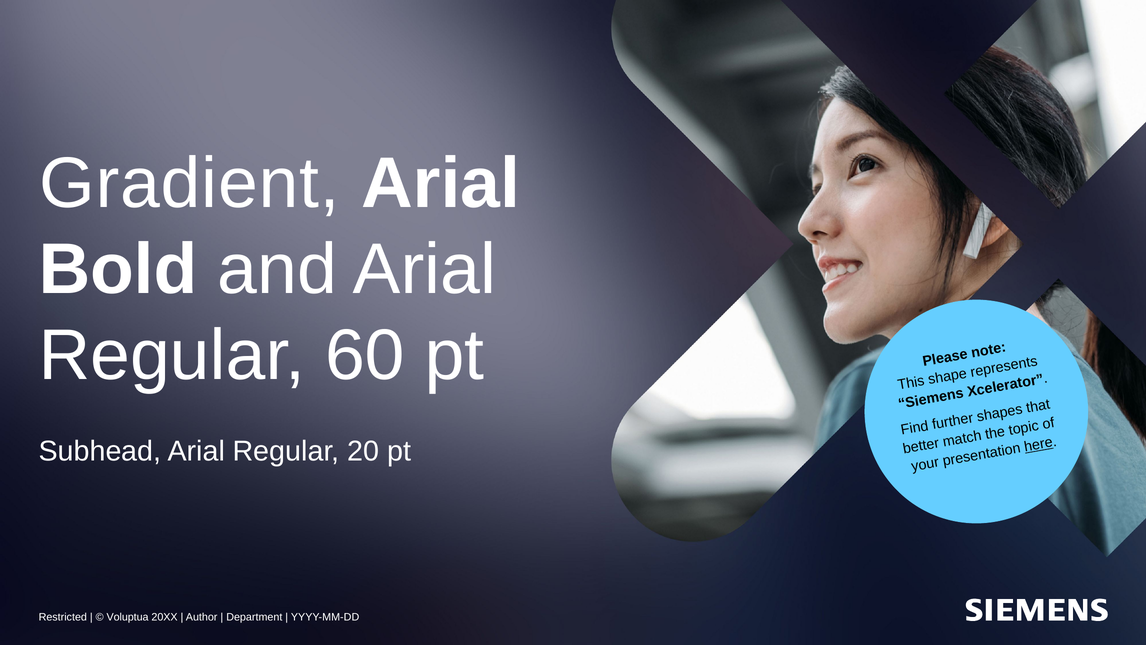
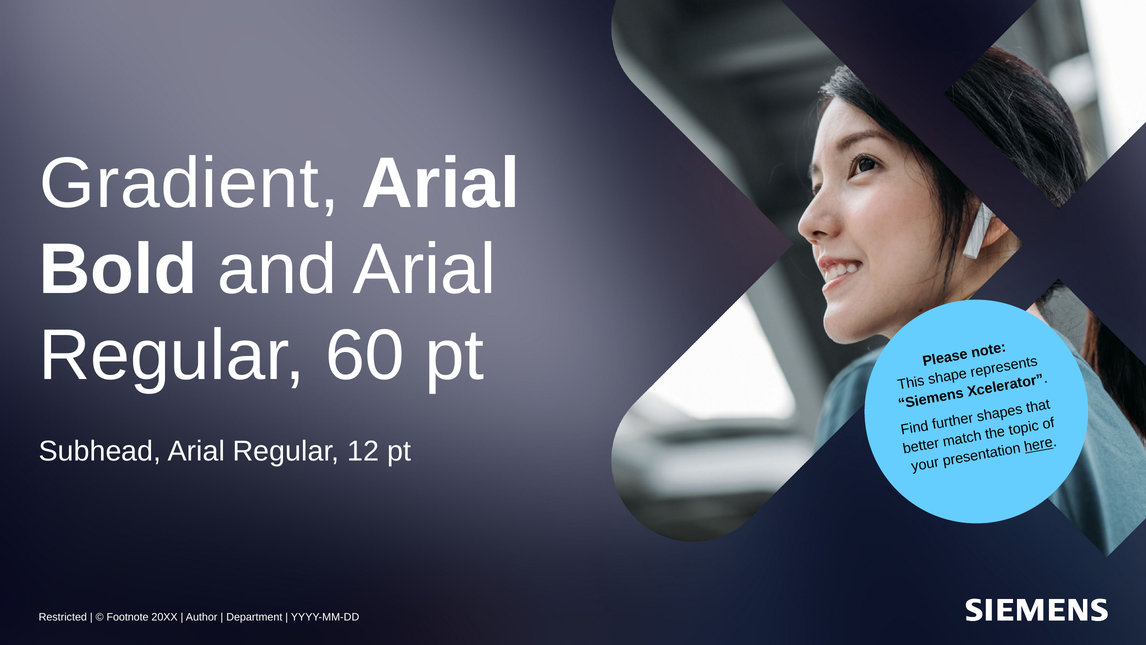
20: 20 -> 12
Voluptua: Voluptua -> Footnote
